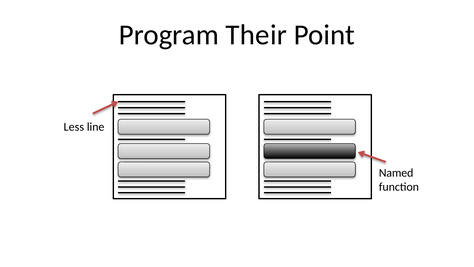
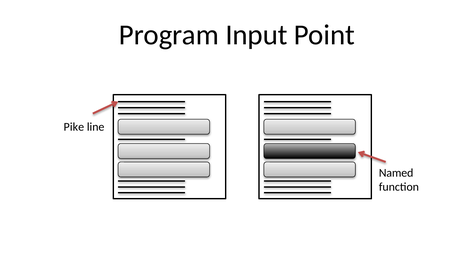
Their: Their -> Input
Less: Less -> Pike
